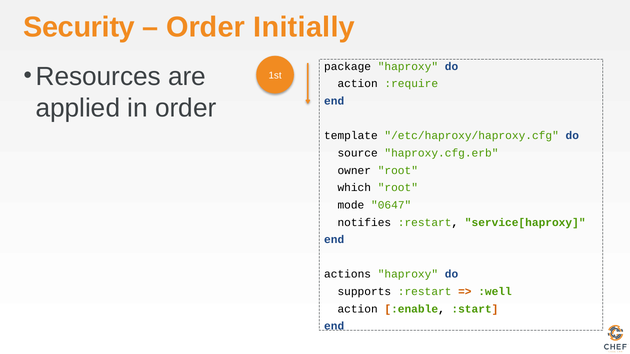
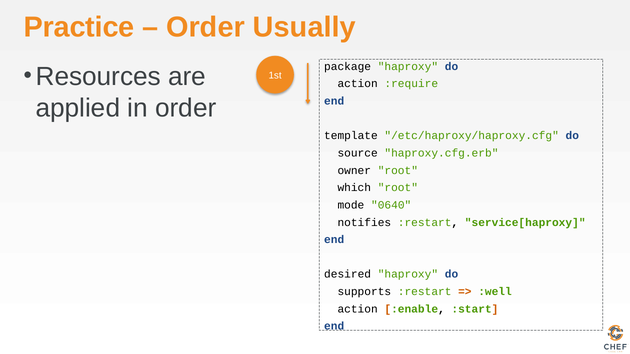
Security: Security -> Practice
Initially: Initially -> Usually
0647: 0647 -> 0640
actions: actions -> desired
